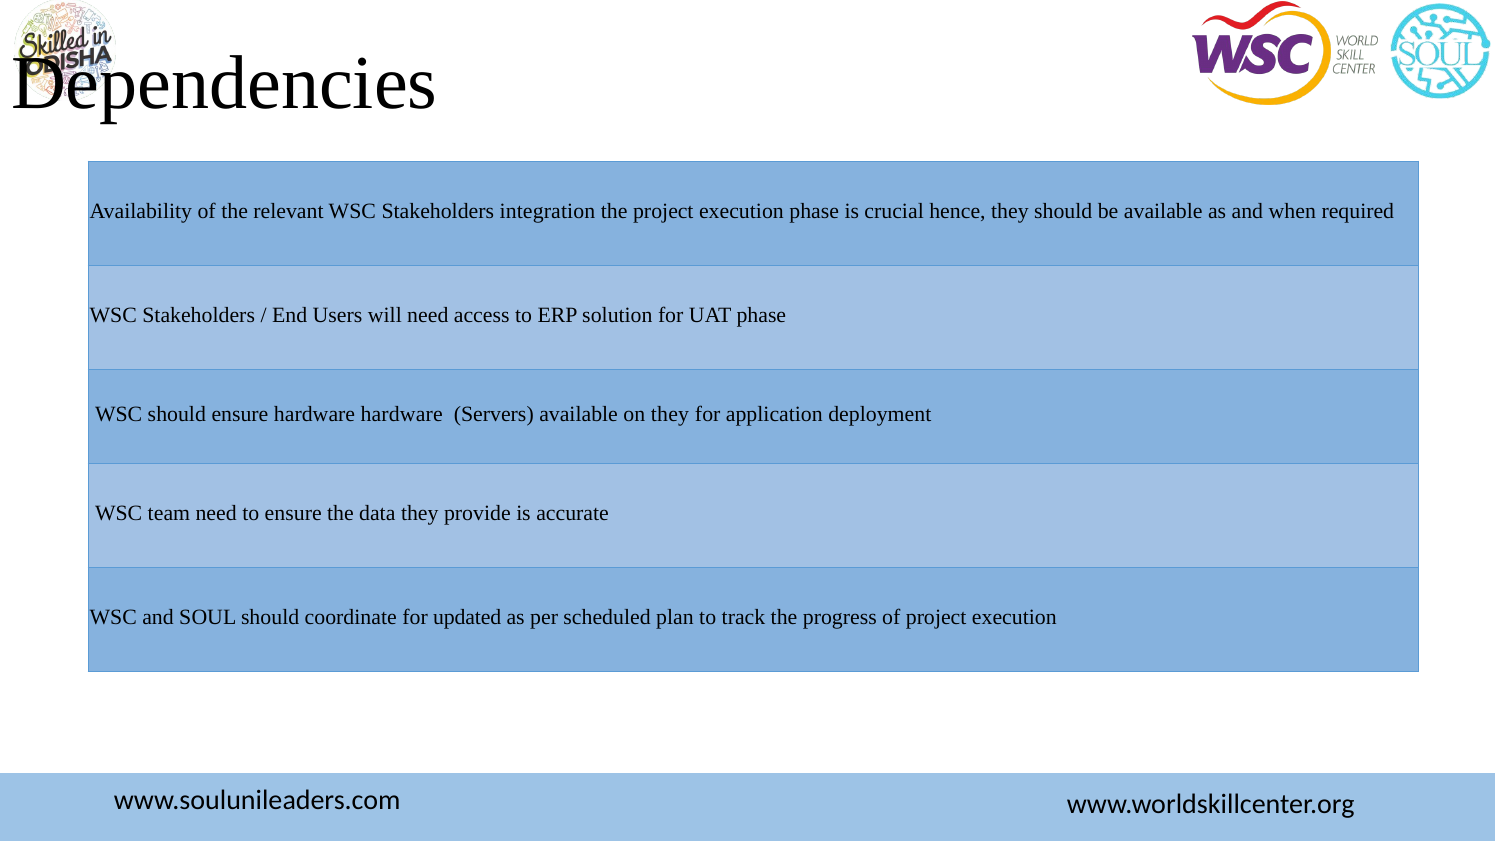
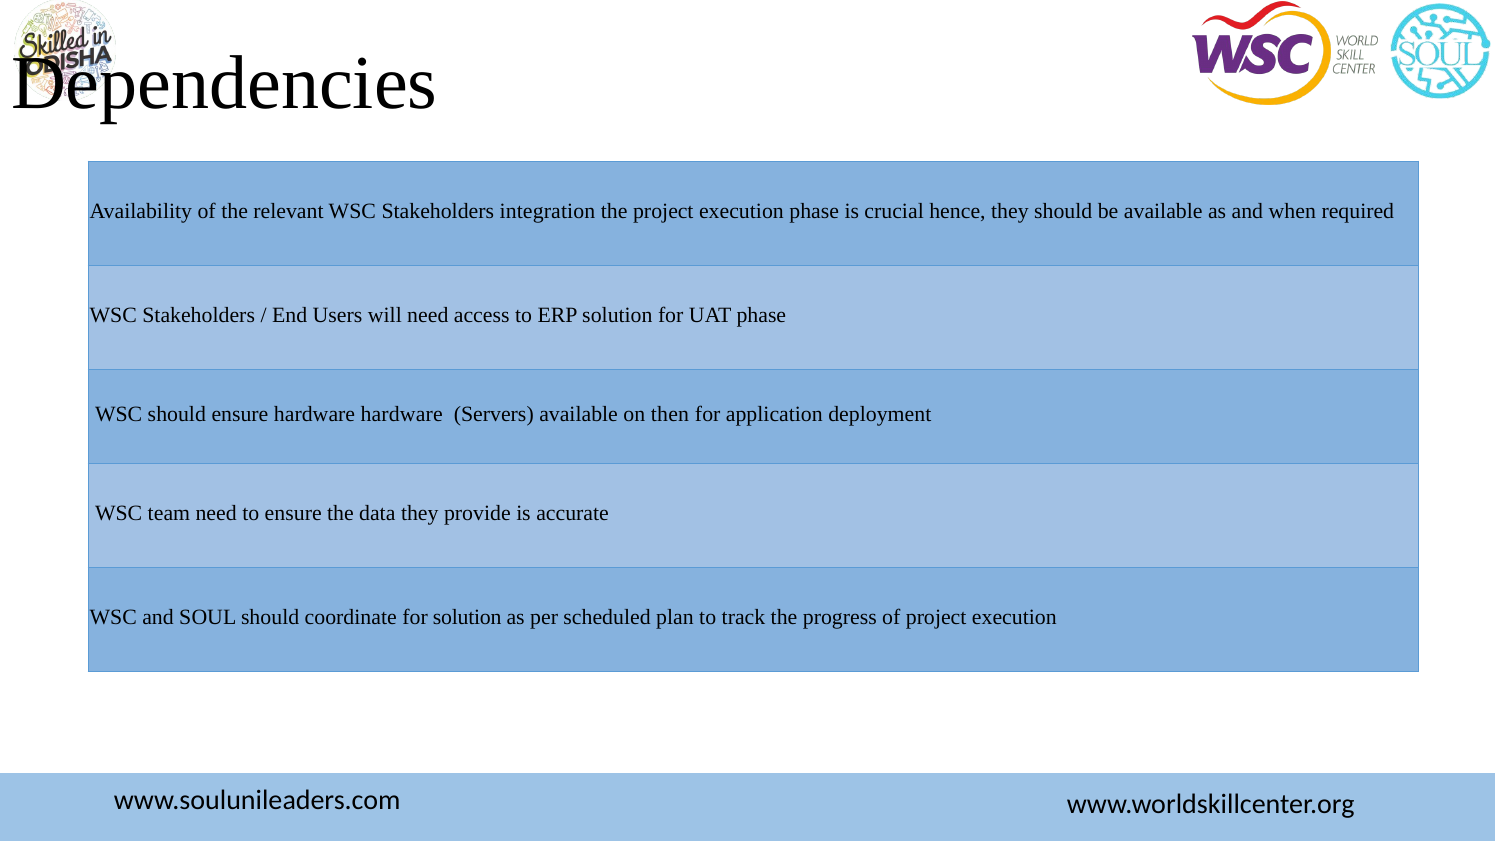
on they: they -> then
for updated: updated -> solution
